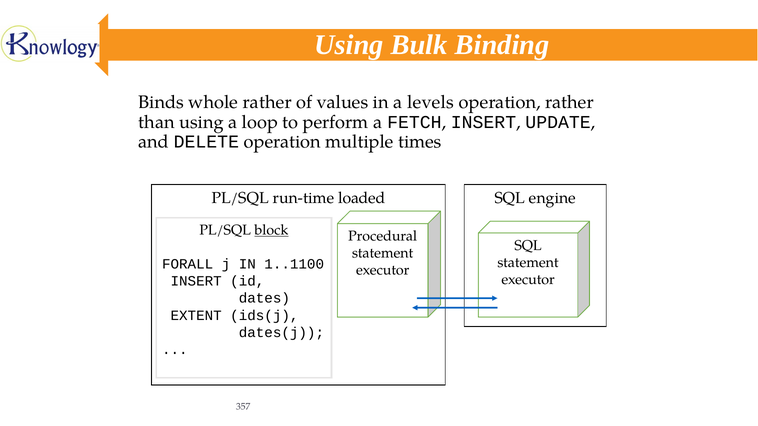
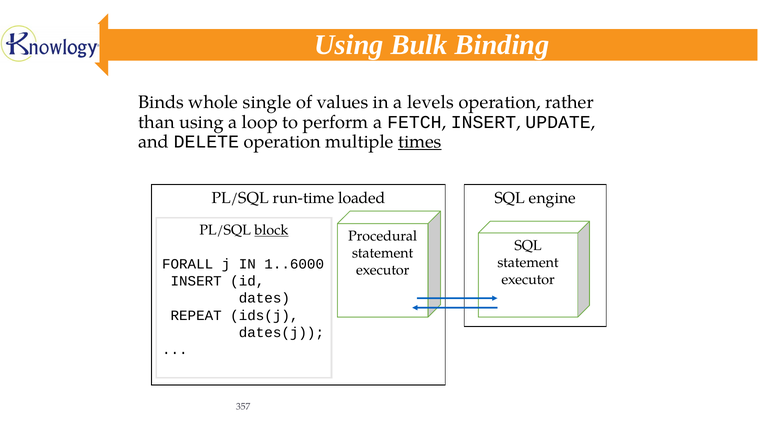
whole rather: rather -> single
times underline: none -> present
1..1100: 1..1100 -> 1..6000
EXTENT: EXTENT -> REPEAT
